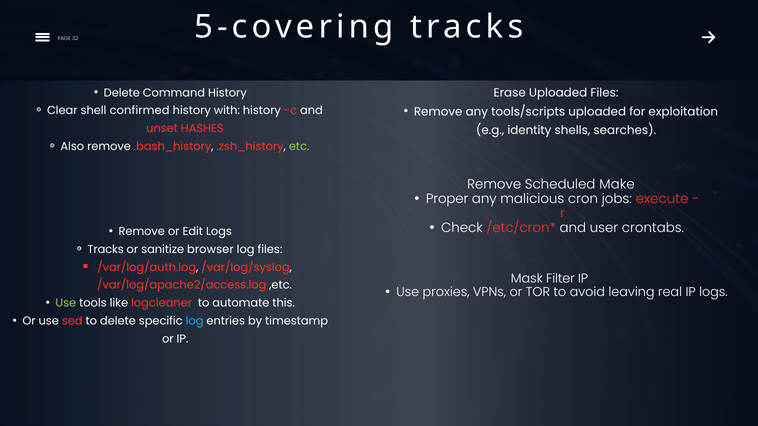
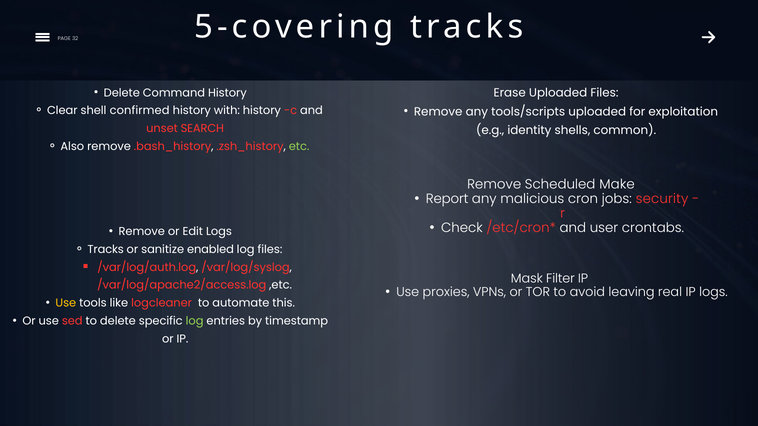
HASHES: HASHES -> SEARCH
searches: searches -> common
Proper: Proper -> Report
execute: execute -> security
browser: browser -> enabled
Use at (66, 303) colour: light green -> yellow
log at (195, 321) colour: light blue -> light green
